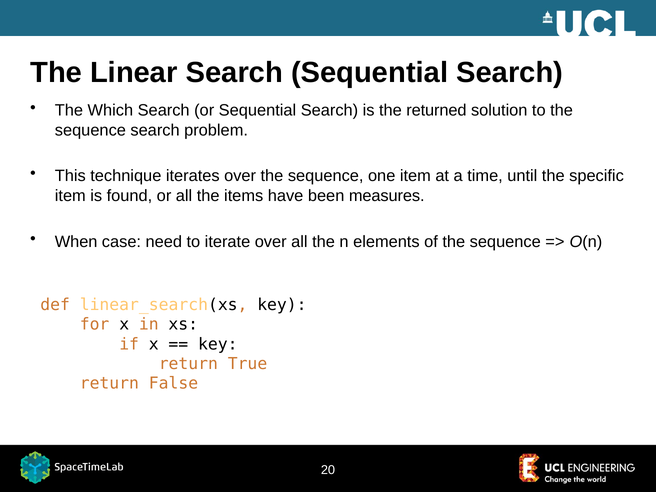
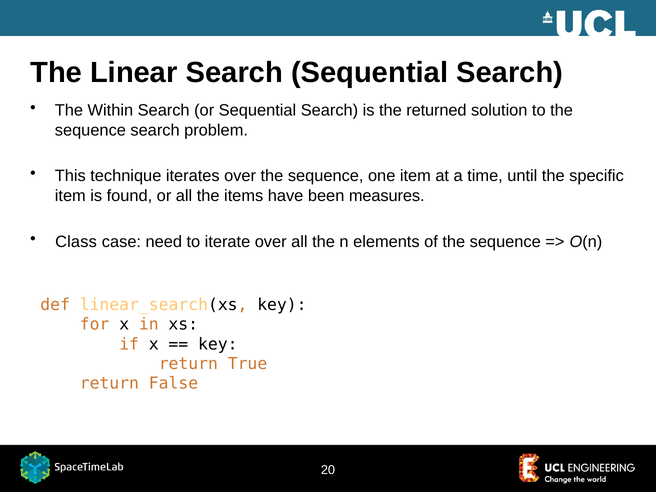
Which: Which -> Within
When: When -> Class
